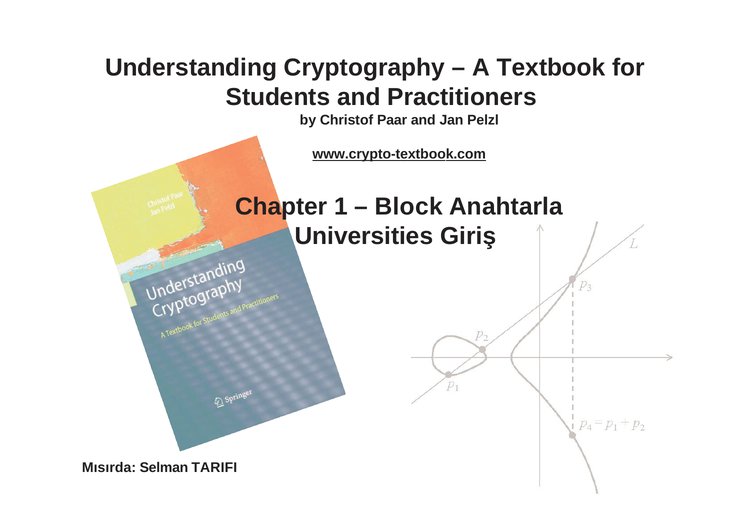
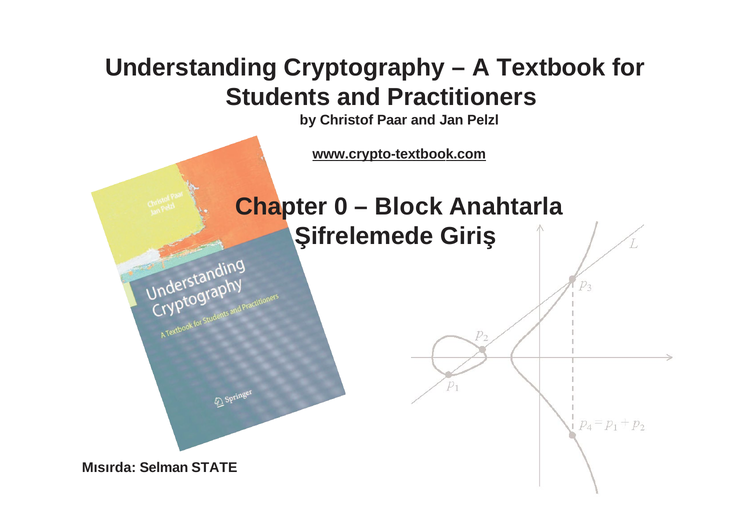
1: 1 -> 0
Universities: Universities -> Şifrelemede
TARIFI: TARIFI -> STATE
